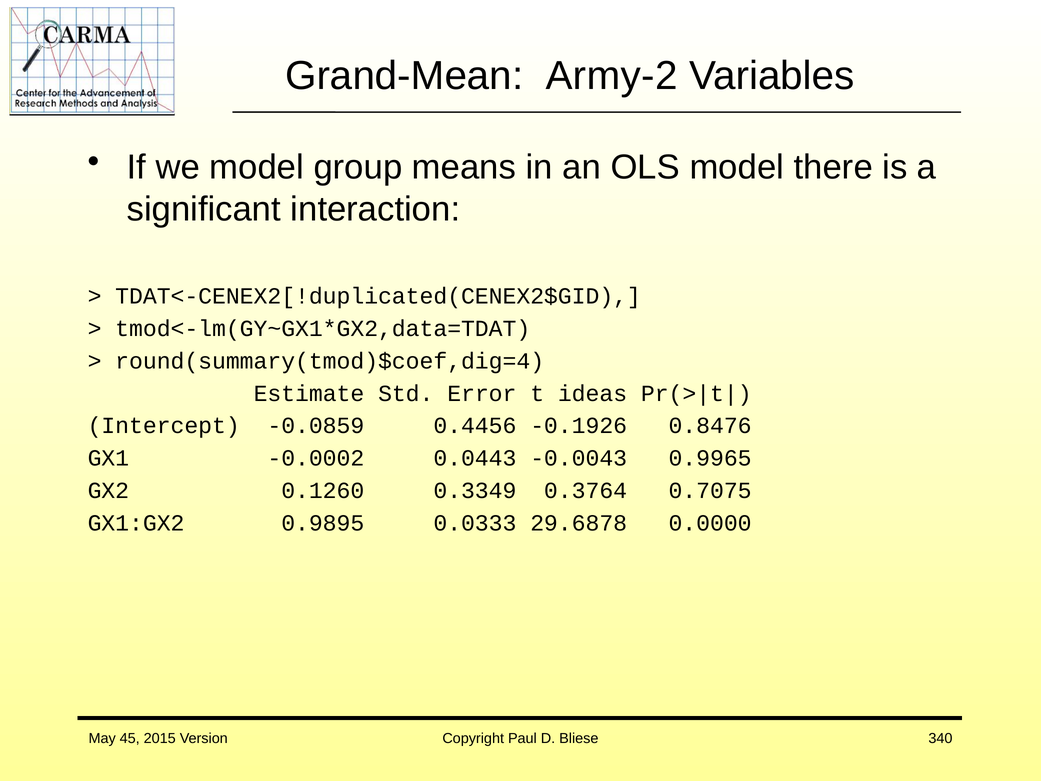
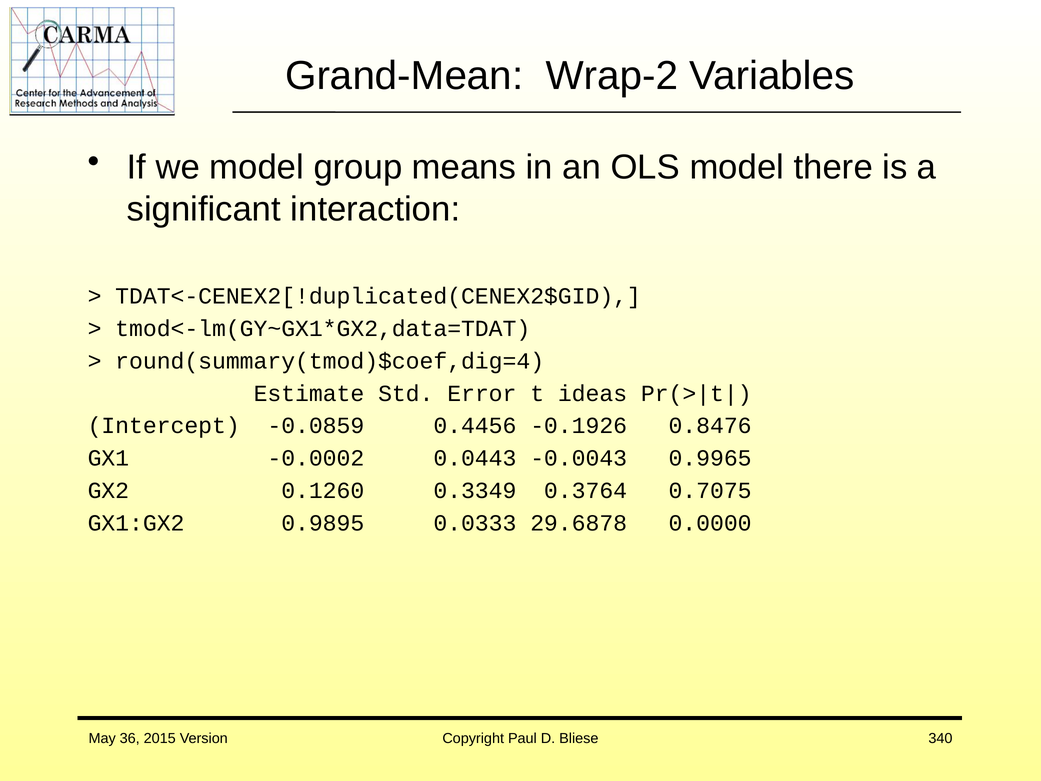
Army-2: Army-2 -> Wrap-2
45: 45 -> 36
